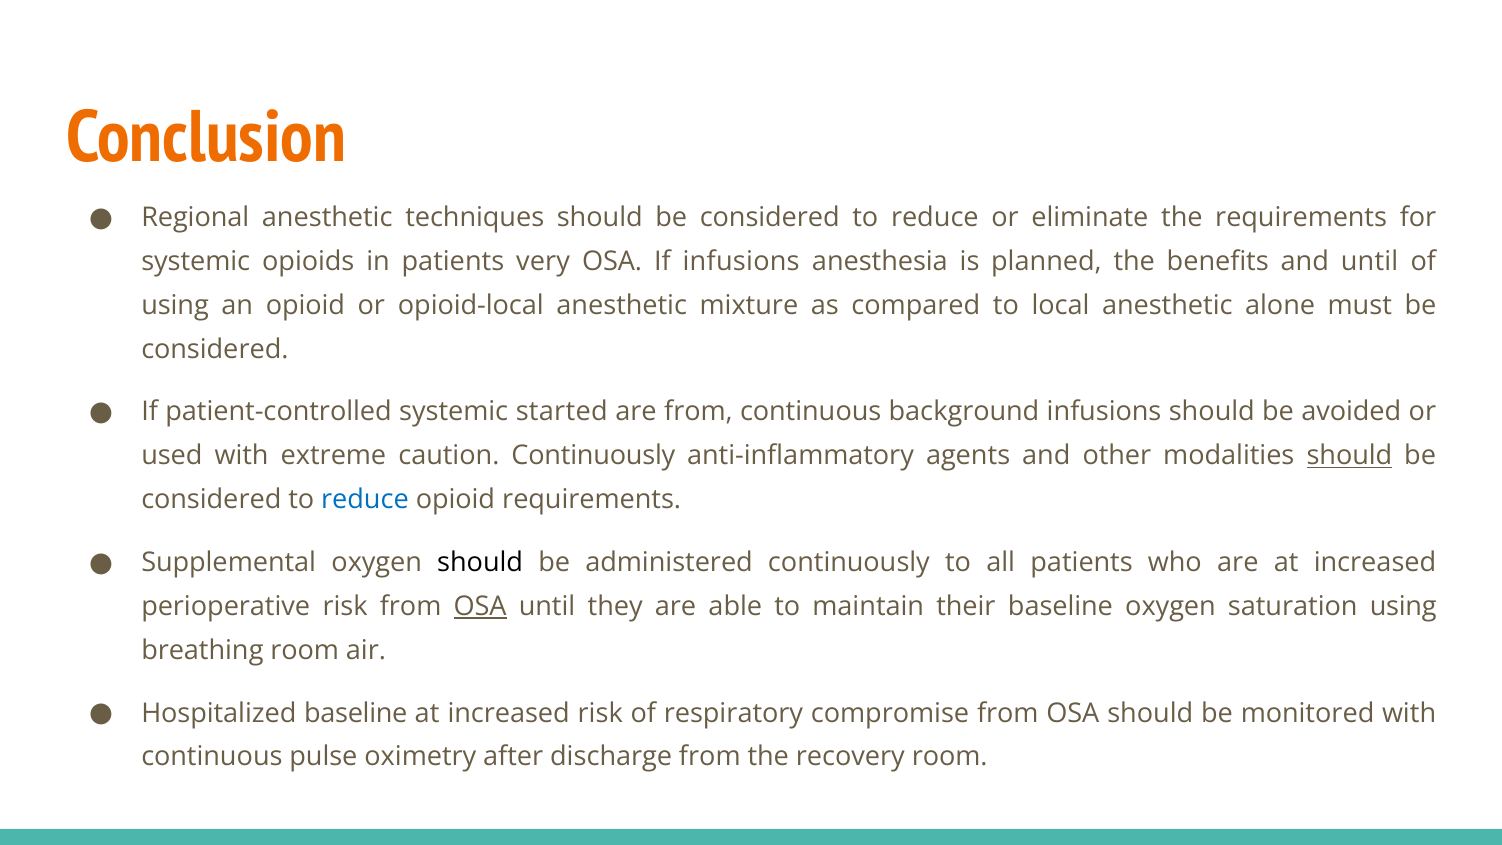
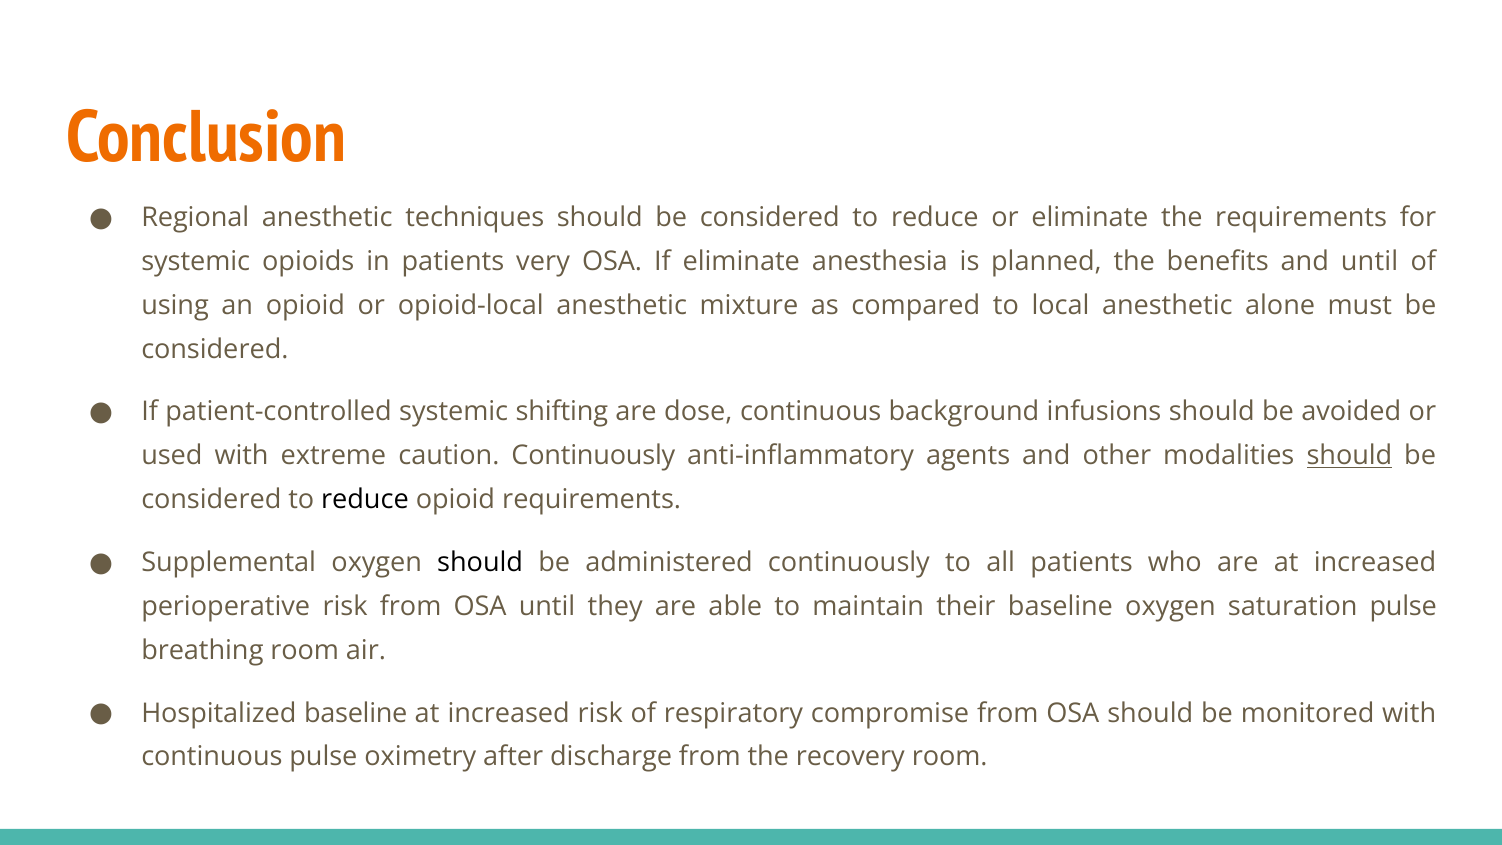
If infusions: infusions -> eliminate
started: started -> shifting
are from: from -> dose
reduce at (365, 500) colour: blue -> black
OSA at (480, 606) underline: present -> none
saturation using: using -> pulse
